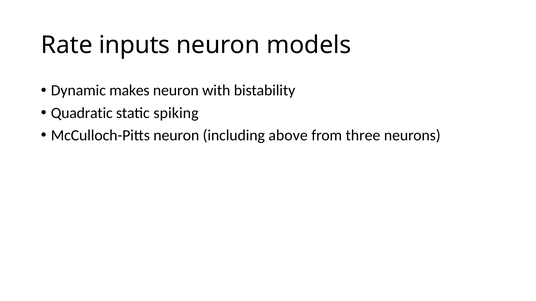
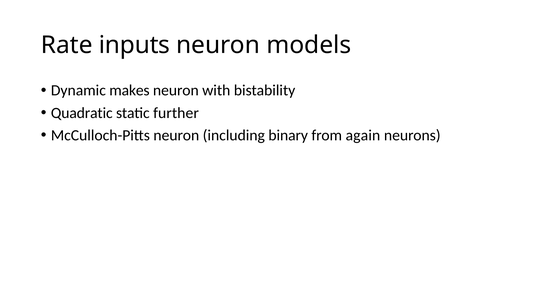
spiking: spiking -> further
above: above -> binary
three: three -> again
